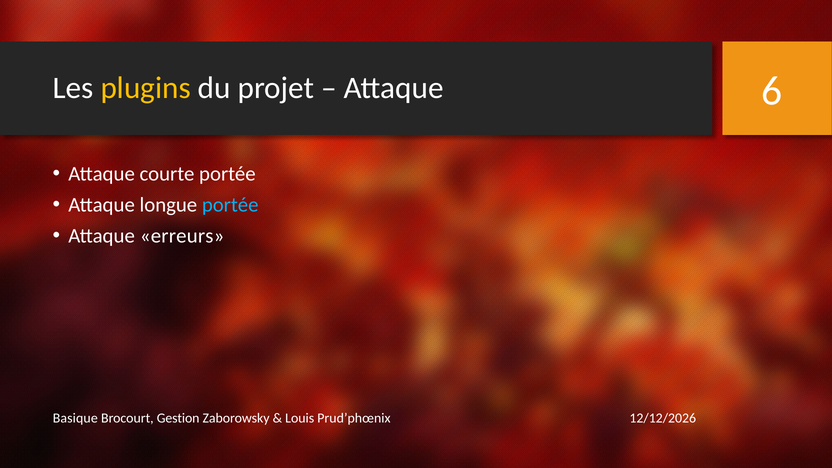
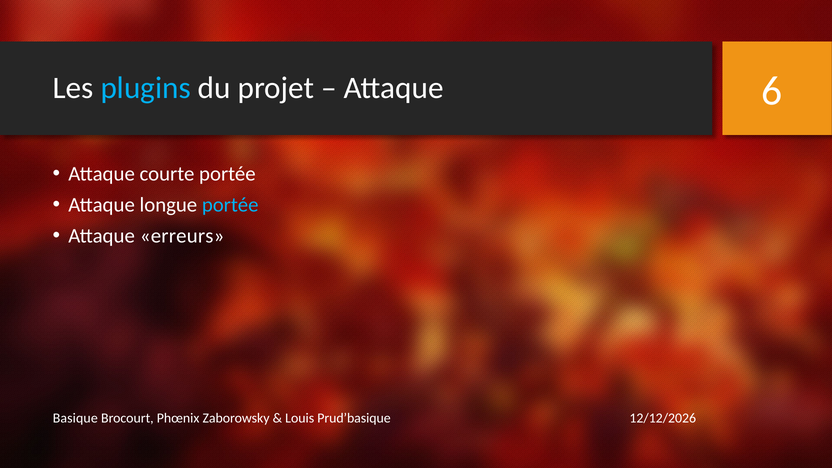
plugins colour: yellow -> light blue
Gestion: Gestion -> Phœnix
Prud’phœnix: Prud’phœnix -> Prud’basique
